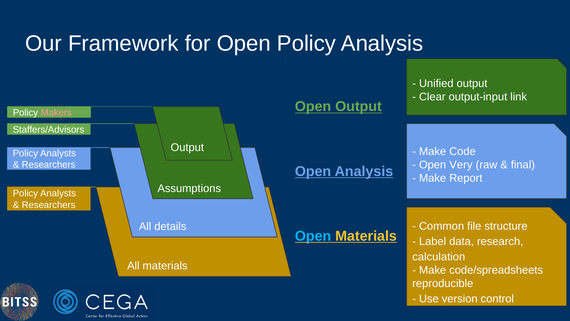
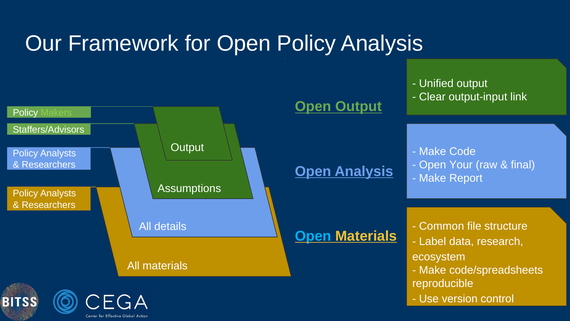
Makers colour: pink -> light green
Very: Very -> Your
calculation: calculation -> ecosystem
